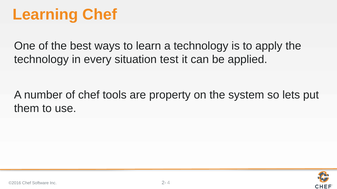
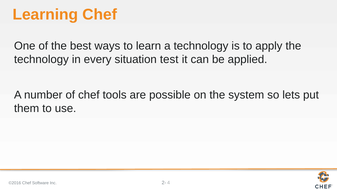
property: property -> possible
